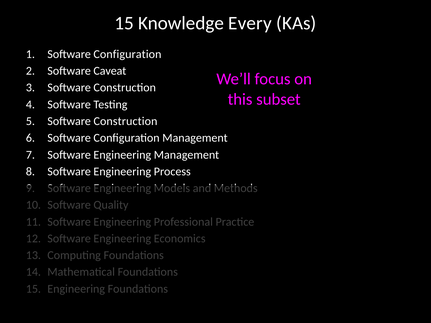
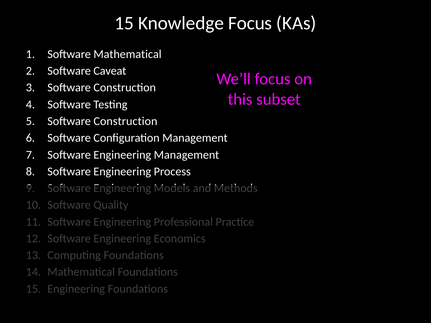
Knowledge Every: Every -> Focus
Configuration at (127, 54): Configuration -> Mathematical
